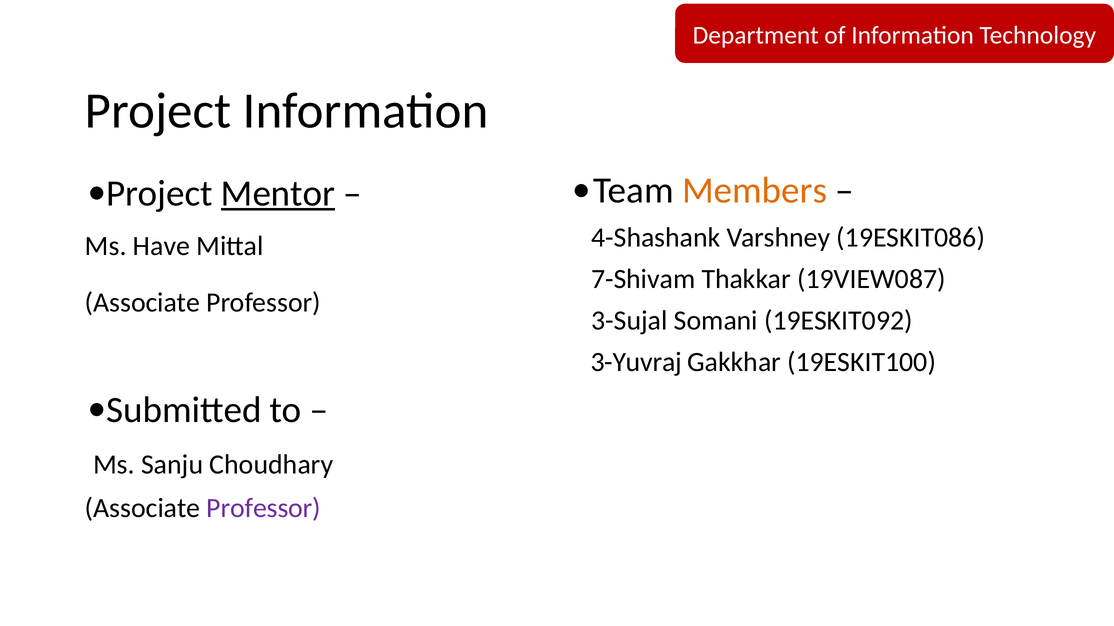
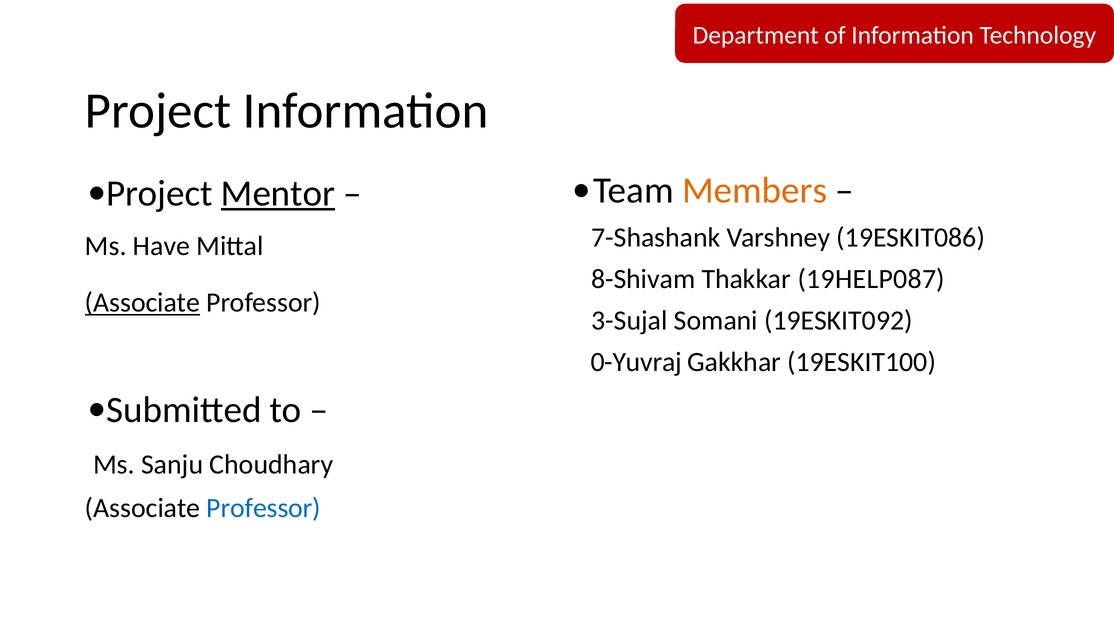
4-Shashank: 4-Shashank -> 7-Shashank
7-Shivam: 7-Shivam -> 8-Shivam
19VIEW087: 19VIEW087 -> 19HELP087
Associate at (142, 303) underline: none -> present
3-Yuvraj: 3-Yuvraj -> 0-Yuvraj
Professor at (264, 509) colour: purple -> blue
